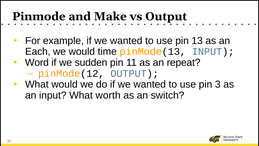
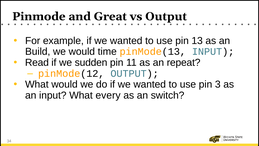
Make: Make -> Great
Each: Each -> Build
Word: Word -> Read
worth: worth -> every
